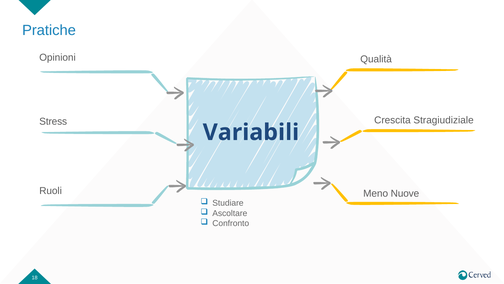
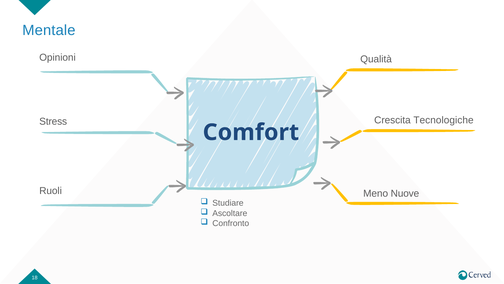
Pratiche: Pratiche -> Mentale
Stragiudiziale: Stragiudiziale -> Tecnologiche
Variabili: Variabili -> Comfort
